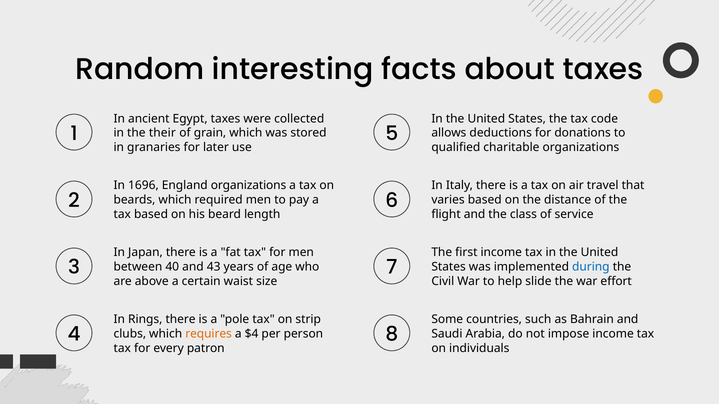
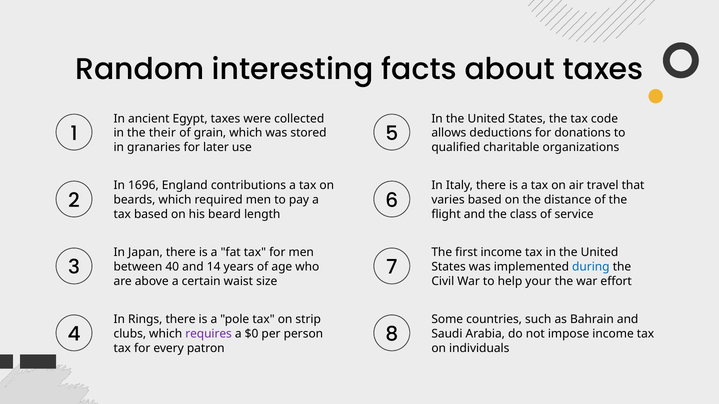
England organizations: organizations -> contributions
43: 43 -> 14
slide: slide -> your
requires colour: orange -> purple
$4: $4 -> $0
